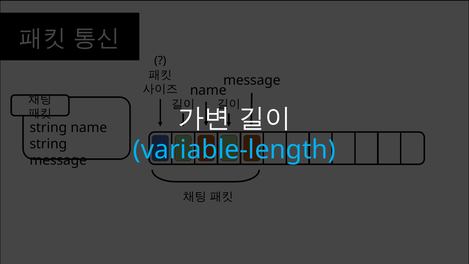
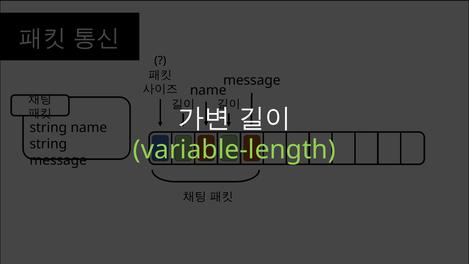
variable-length colour: light blue -> light green
